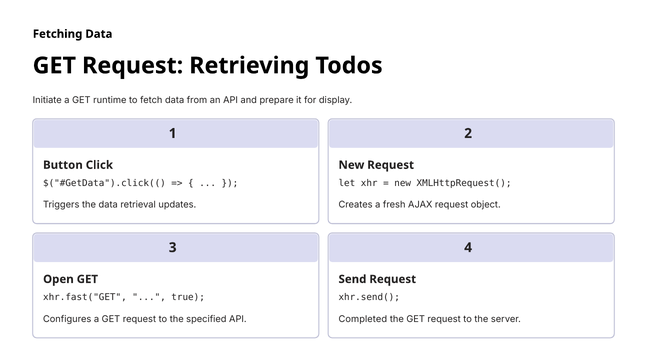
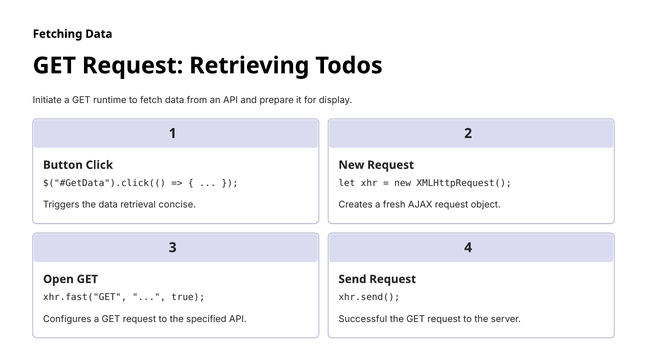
updates: updates -> concise
Completed: Completed -> Successful
